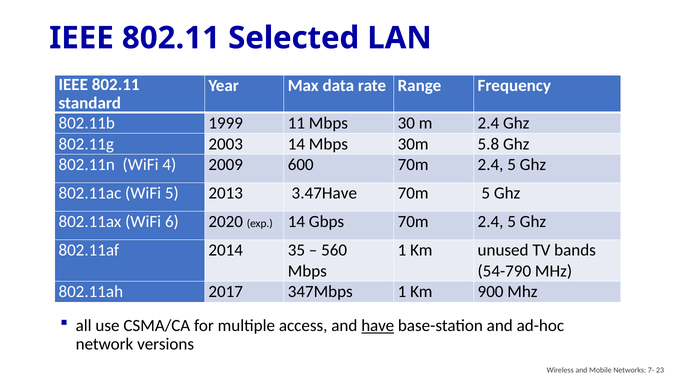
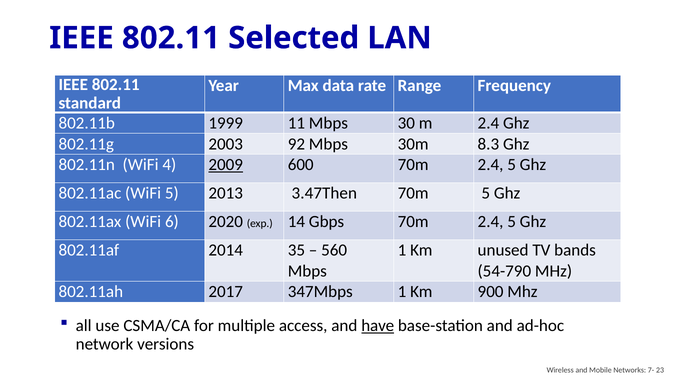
2003 14: 14 -> 92
5.8: 5.8 -> 8.3
2009 underline: none -> present
3.47Have: 3.47Have -> 3.47Then
